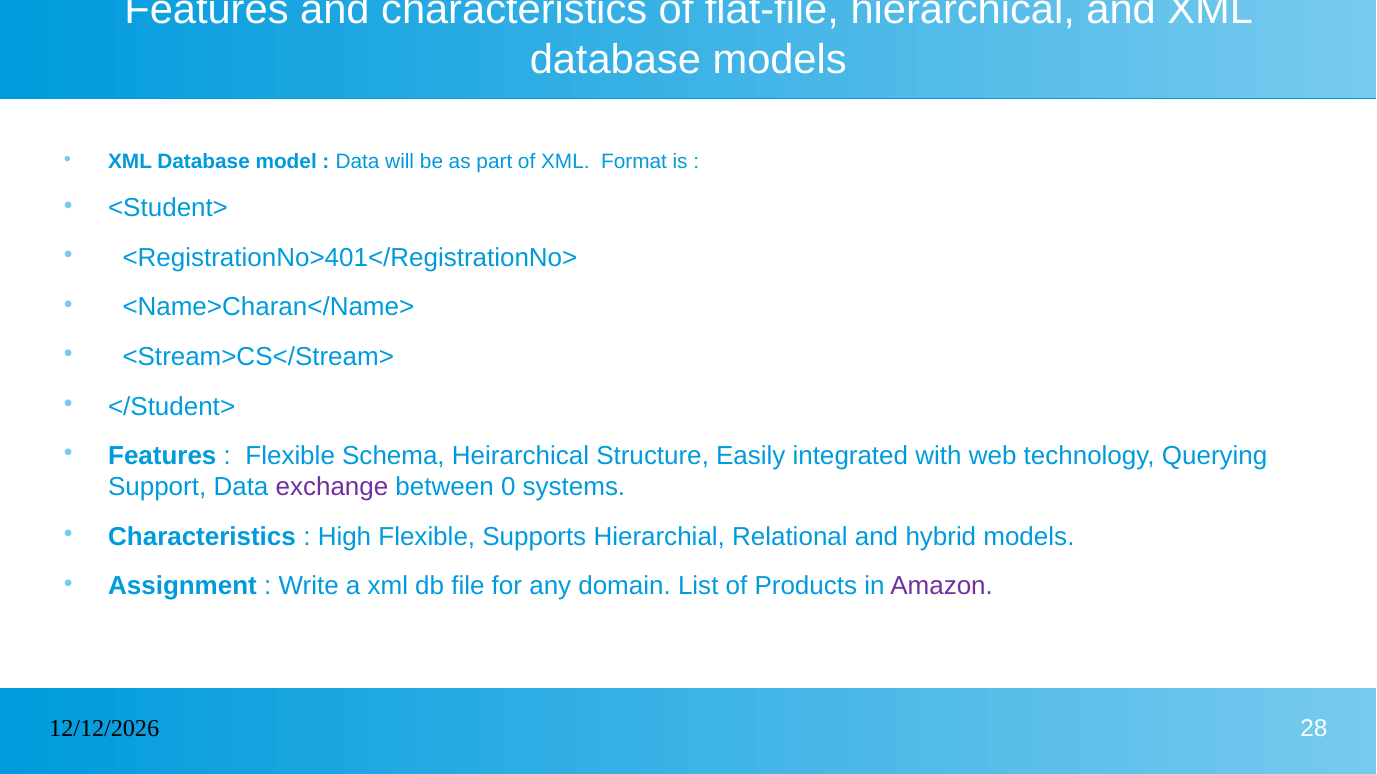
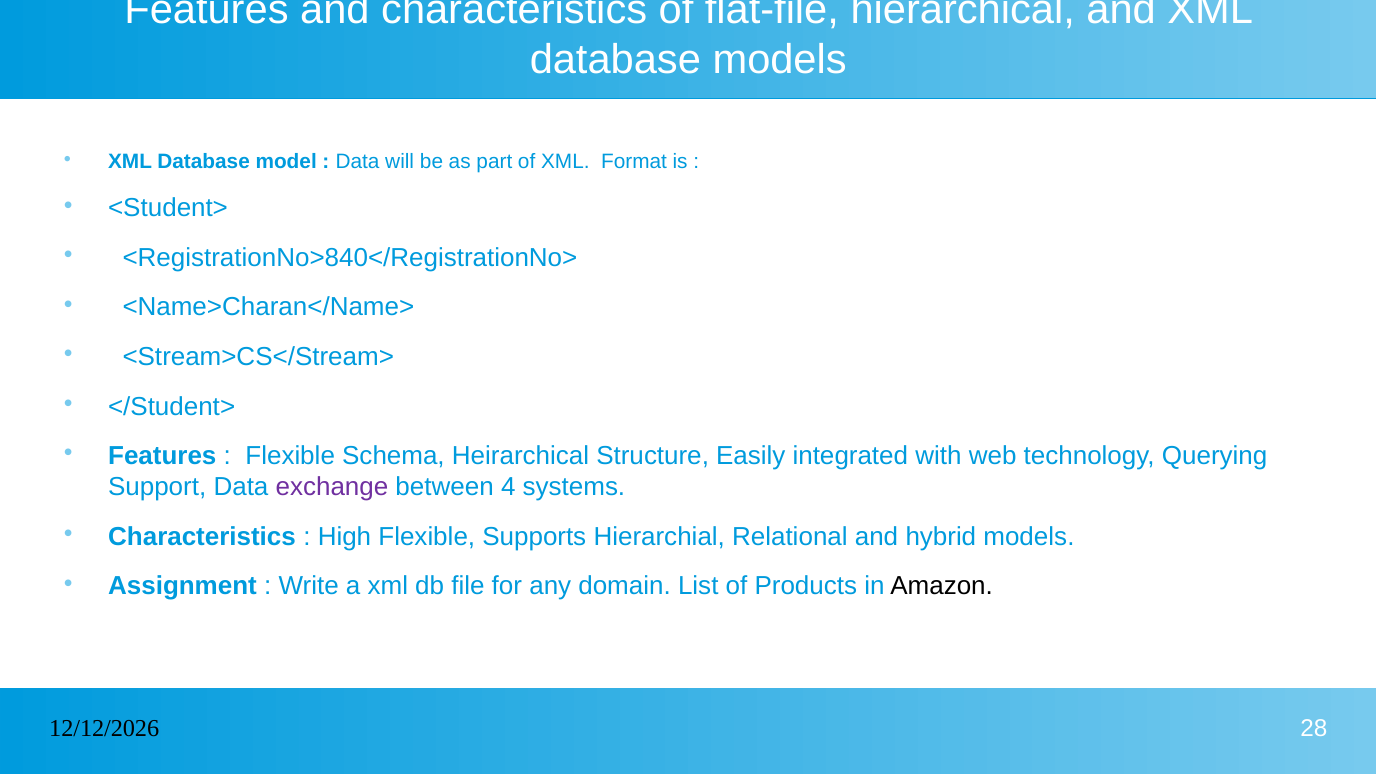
<RegistrationNo>401</RegistrationNo>: <RegistrationNo>401</RegistrationNo> -> <RegistrationNo>840</RegistrationNo>
0: 0 -> 4
Amazon colour: purple -> black
